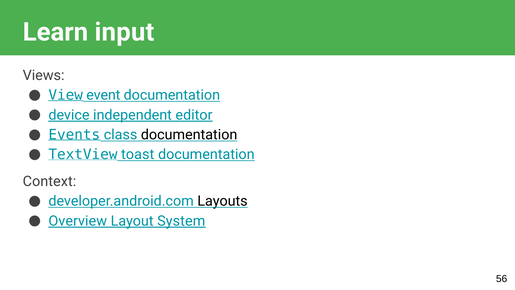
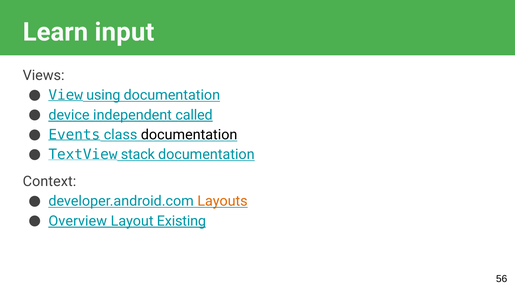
event: event -> using
editor: editor -> called
toast: toast -> stack
Layouts colour: black -> orange
System: System -> Existing
